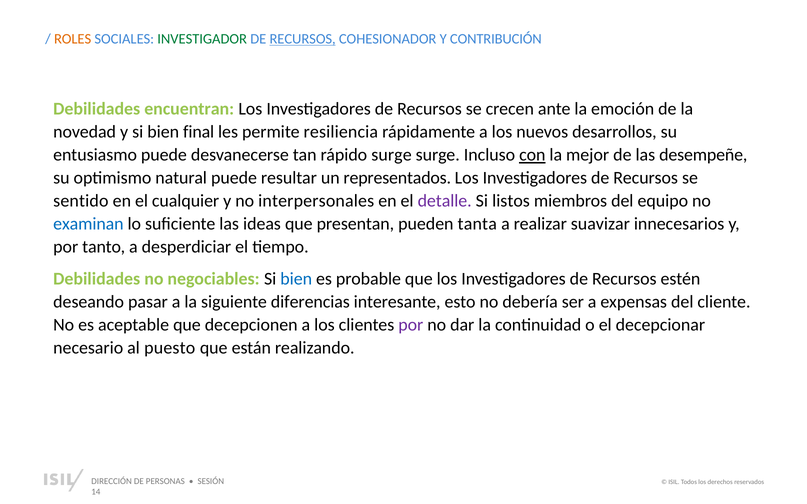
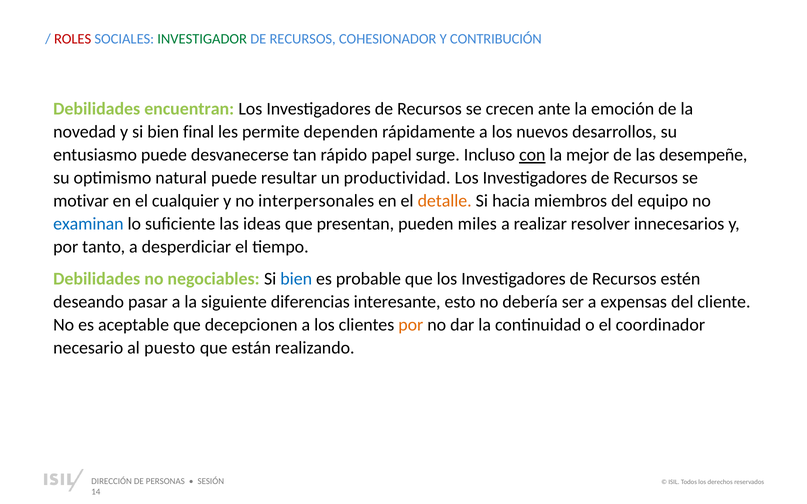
ROLES colour: orange -> red
RECURSOS at (303, 39) underline: present -> none
resiliencia: resiliencia -> dependen
rápido surge: surge -> papel
representados: representados -> productividad
sentido: sentido -> motivar
detalle colour: purple -> orange
listos: listos -> hacia
tanta: tanta -> miles
suavizar: suavizar -> resolver
por at (411, 325) colour: purple -> orange
decepcionar: decepcionar -> coordinador
